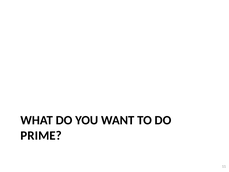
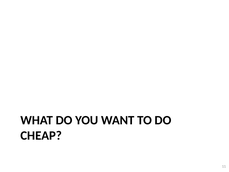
PRIME: PRIME -> CHEAP
